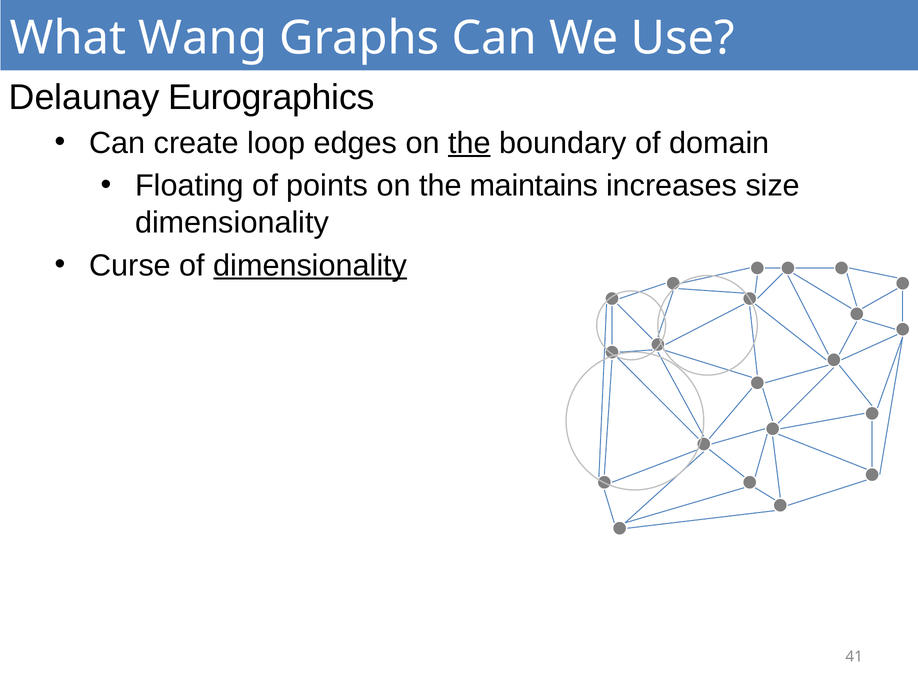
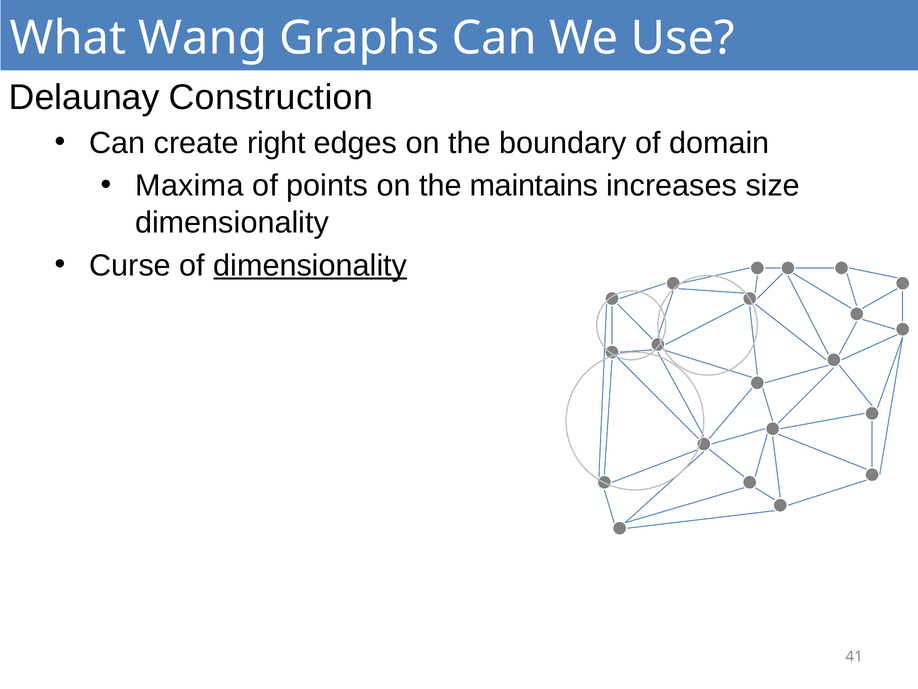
Eurographics: Eurographics -> Construction
loop: loop -> right
the at (469, 143) underline: present -> none
Floating: Floating -> Maxima
